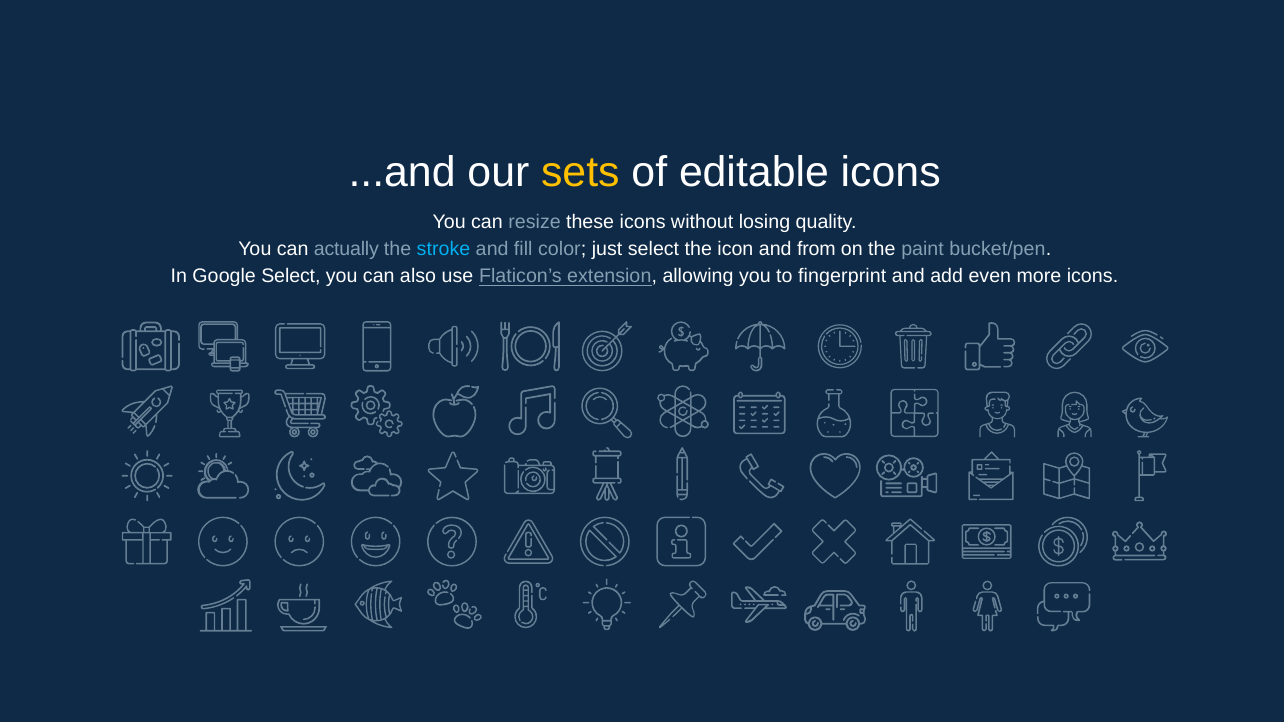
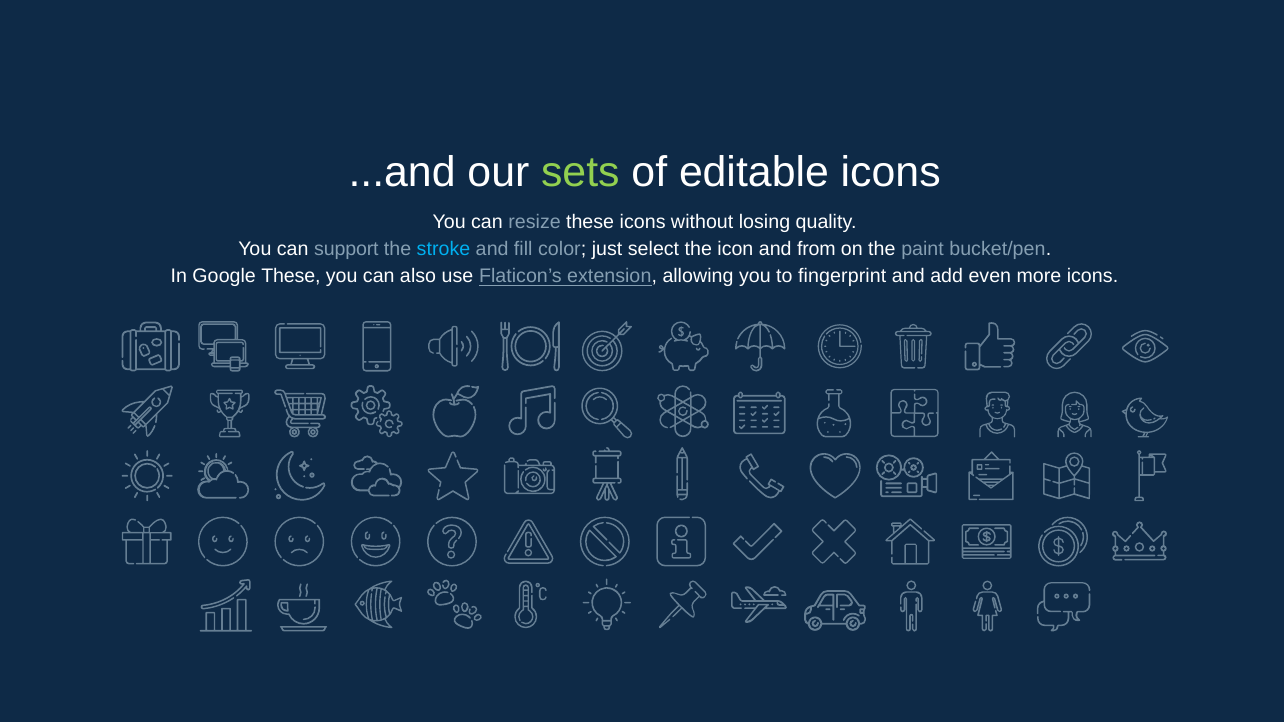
sets colour: yellow -> light green
actually: actually -> support
Google Select: Select -> These
